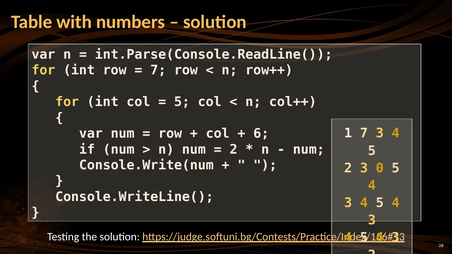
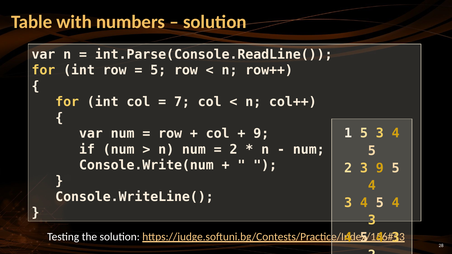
7 at (158, 70): 7 -> 5
5 at (182, 102): 5 -> 7
1 7: 7 -> 5
6 at (261, 134): 6 -> 9
3 0: 0 -> 9
